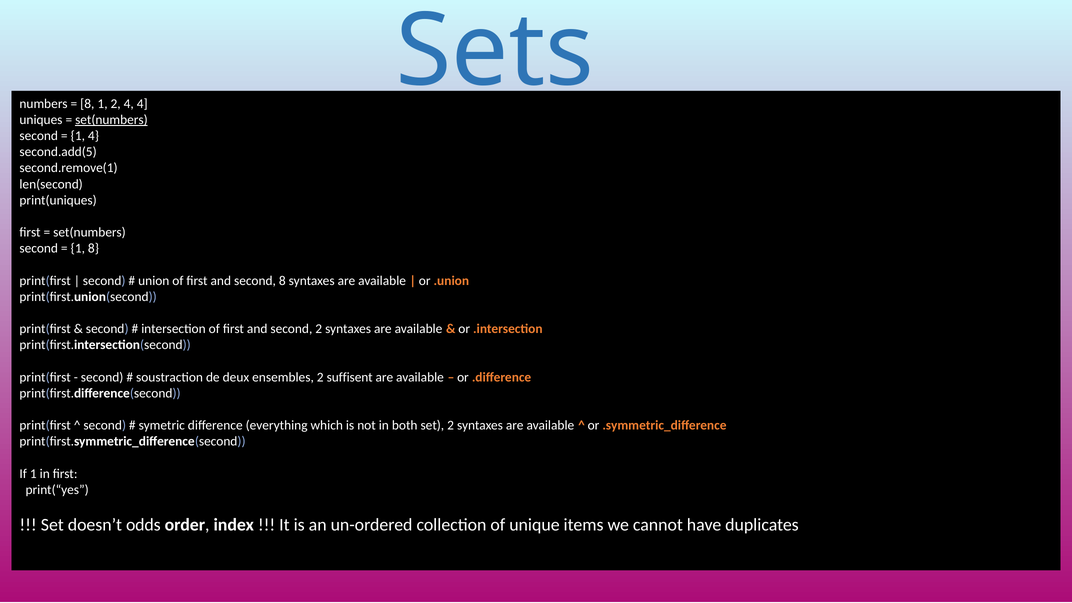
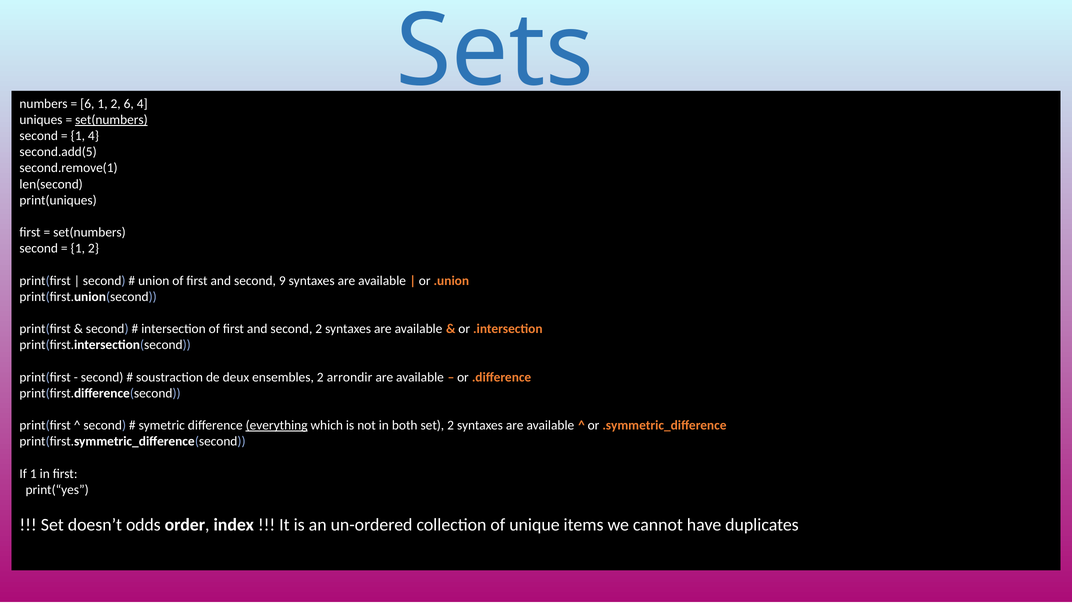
8 at (87, 104): 8 -> 6
2 4: 4 -> 6
8 at (93, 248): 8 -> 2
second 8: 8 -> 9
suffisent: suffisent -> arrondir
everything underline: none -> present
